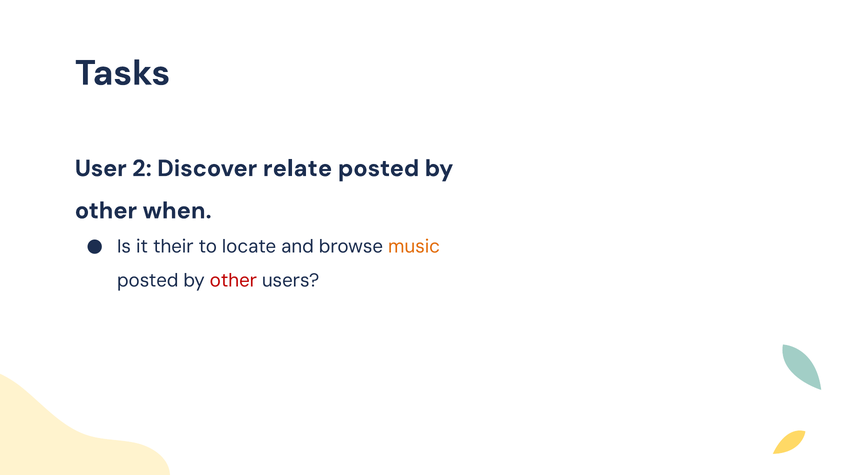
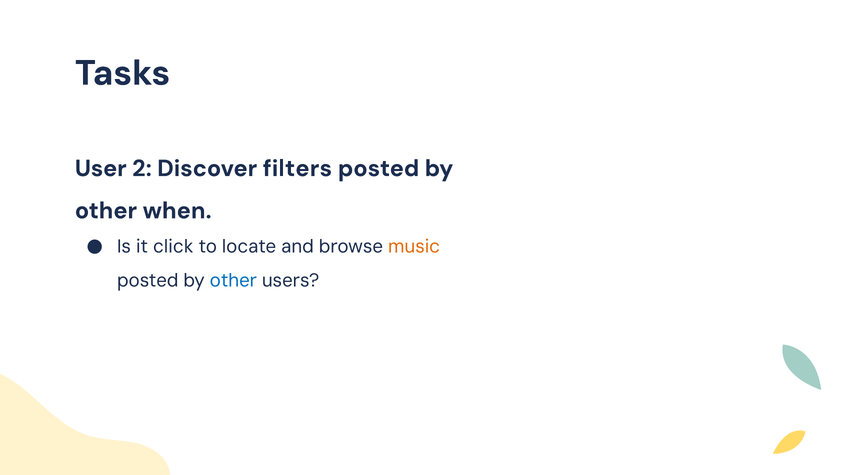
relate: relate -> filters
their: their -> click
other at (233, 280) colour: red -> blue
